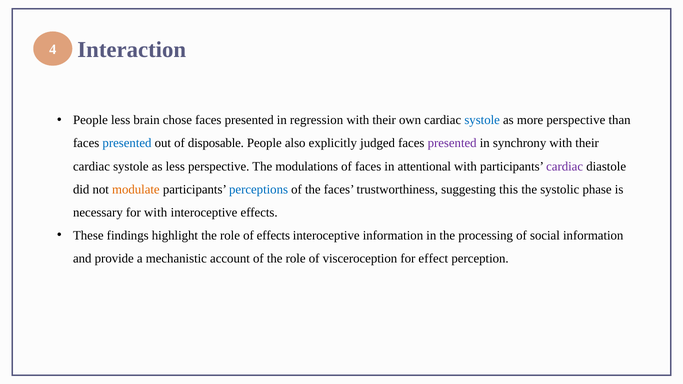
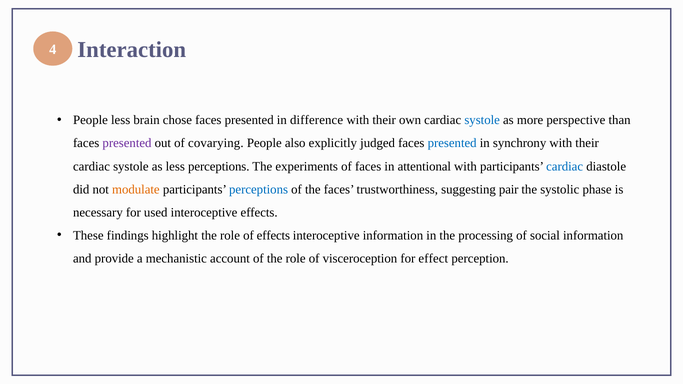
regression: regression -> difference
presented at (127, 143) colour: blue -> purple
disposable: disposable -> covarying
presented at (452, 143) colour: purple -> blue
less perspective: perspective -> perceptions
modulations: modulations -> experiments
cardiac at (565, 166) colour: purple -> blue
this: this -> pair
for with: with -> used
